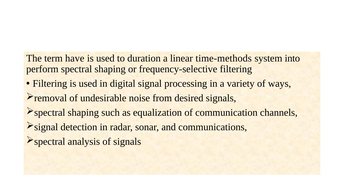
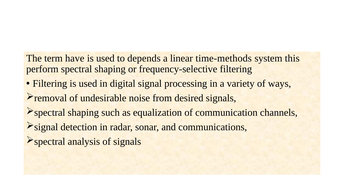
duration: duration -> depends
into: into -> this
